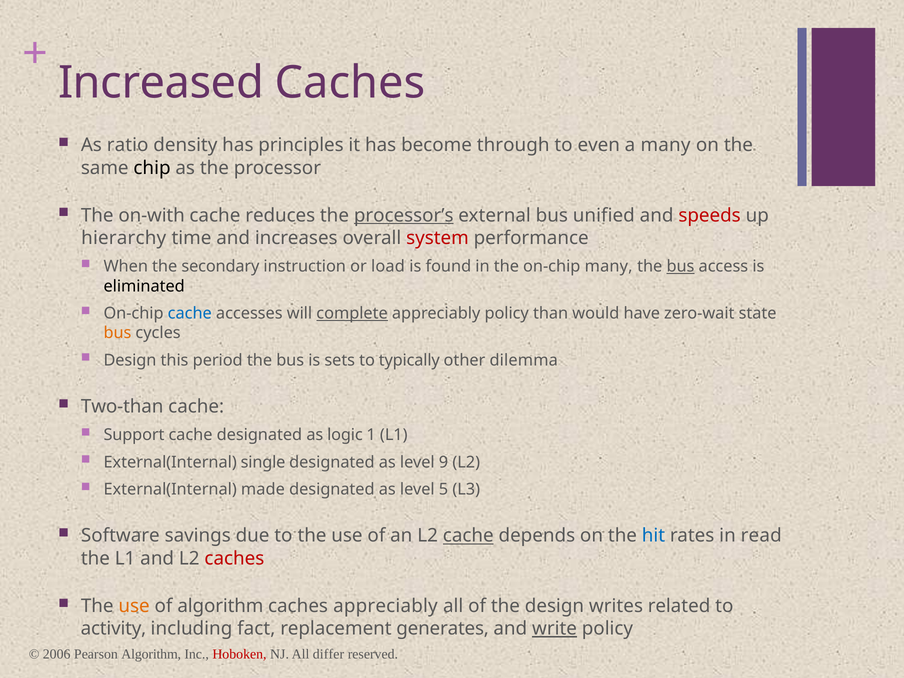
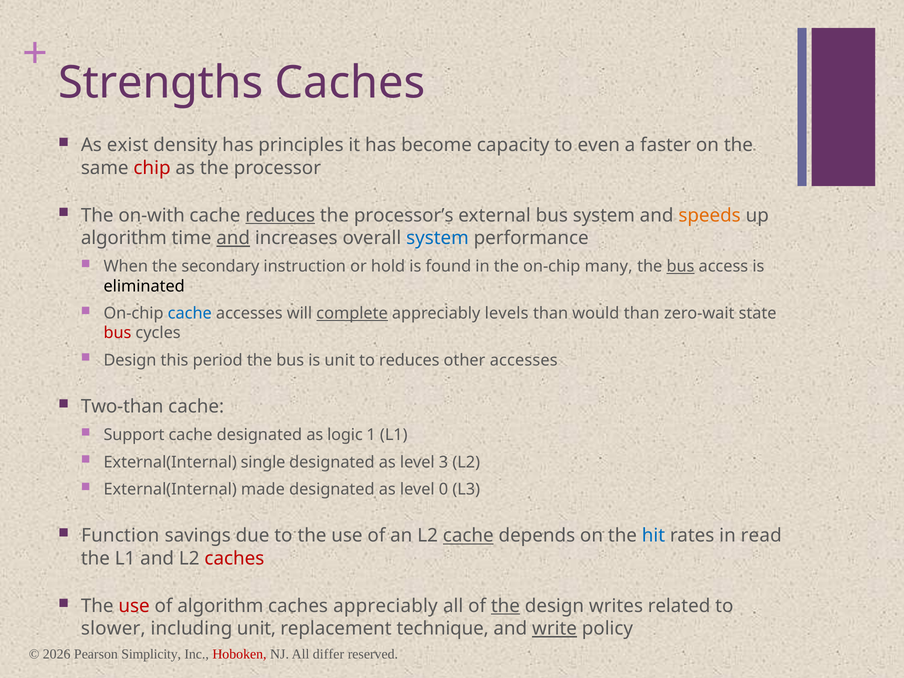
Increased: Increased -> Strengths
ratio: ratio -> exist
through: through -> capacity
a many: many -> faster
chip colour: black -> red
reduces at (280, 216) underline: none -> present
processor’s underline: present -> none
bus unified: unified -> system
speeds colour: red -> orange
hierarchy at (124, 238): hierarchy -> algorithm
and at (233, 238) underline: none -> present
system at (437, 238) colour: red -> blue
load: load -> hold
appreciably policy: policy -> levels
would have: have -> than
bus at (117, 333) colour: orange -> red
is sets: sets -> unit
to typically: typically -> reduces
other dilemma: dilemma -> accesses
9: 9 -> 3
5: 5 -> 0
Software: Software -> Function
use at (134, 606) colour: orange -> red
the at (505, 606) underline: none -> present
activity: activity -> slower
including fact: fact -> unit
generates: generates -> technique
2006: 2006 -> 2026
Pearson Algorithm: Algorithm -> Simplicity
